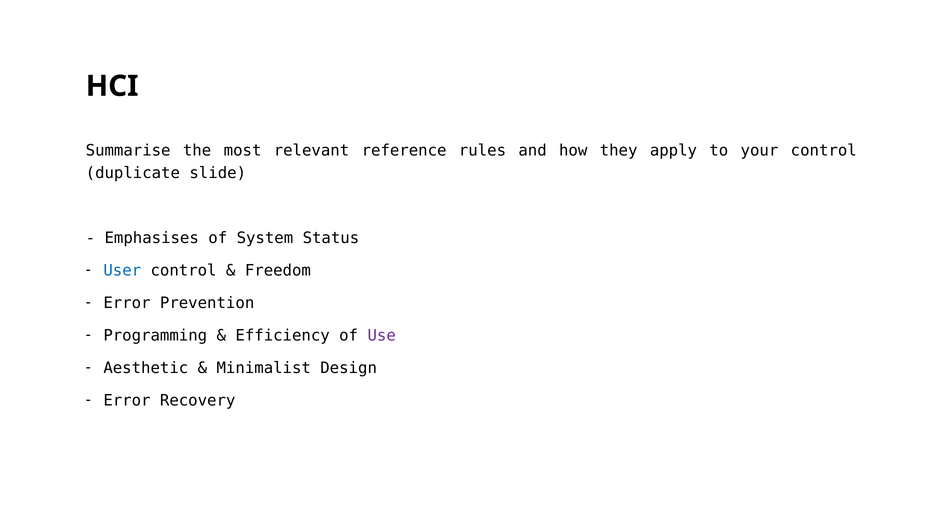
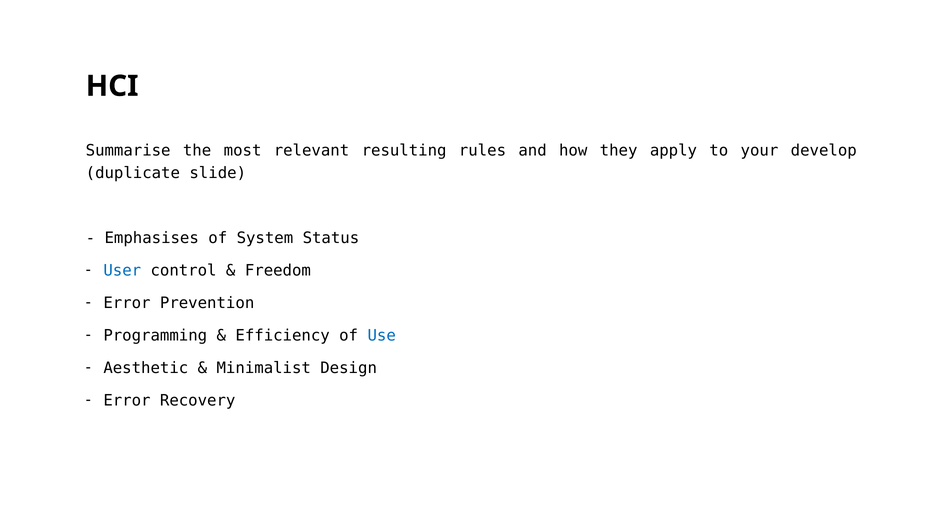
reference: reference -> resulting
your control: control -> develop
Use colour: purple -> blue
